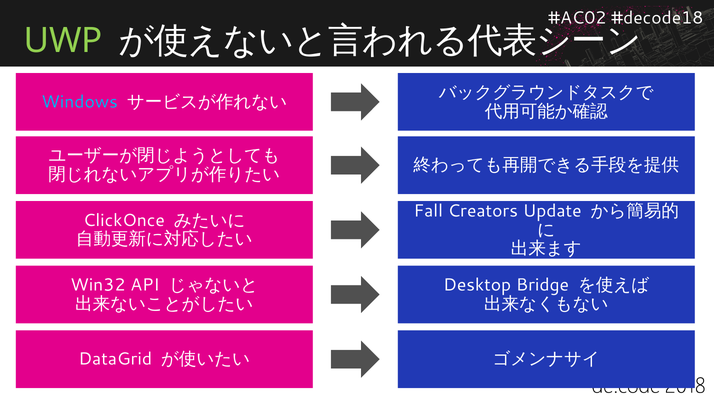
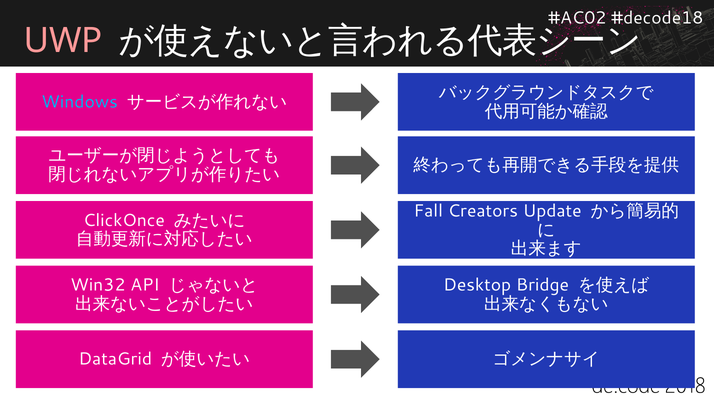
UWP colour: light green -> pink
